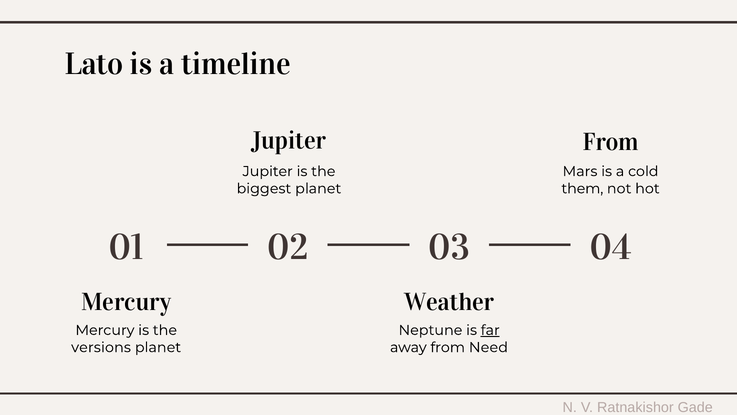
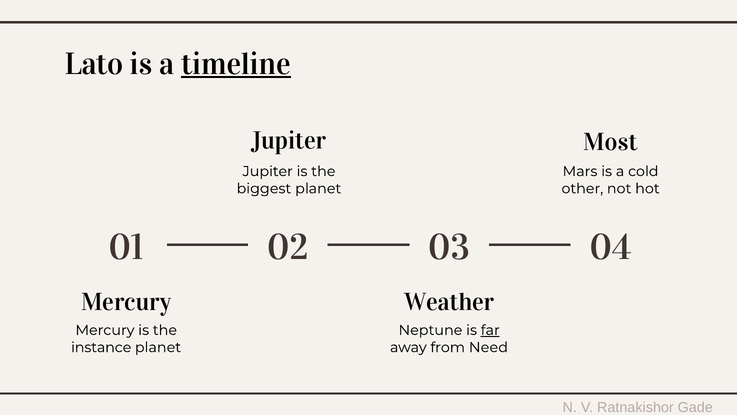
timeline underline: none -> present
Jupiter From: From -> Most
them: them -> other
versions: versions -> instance
